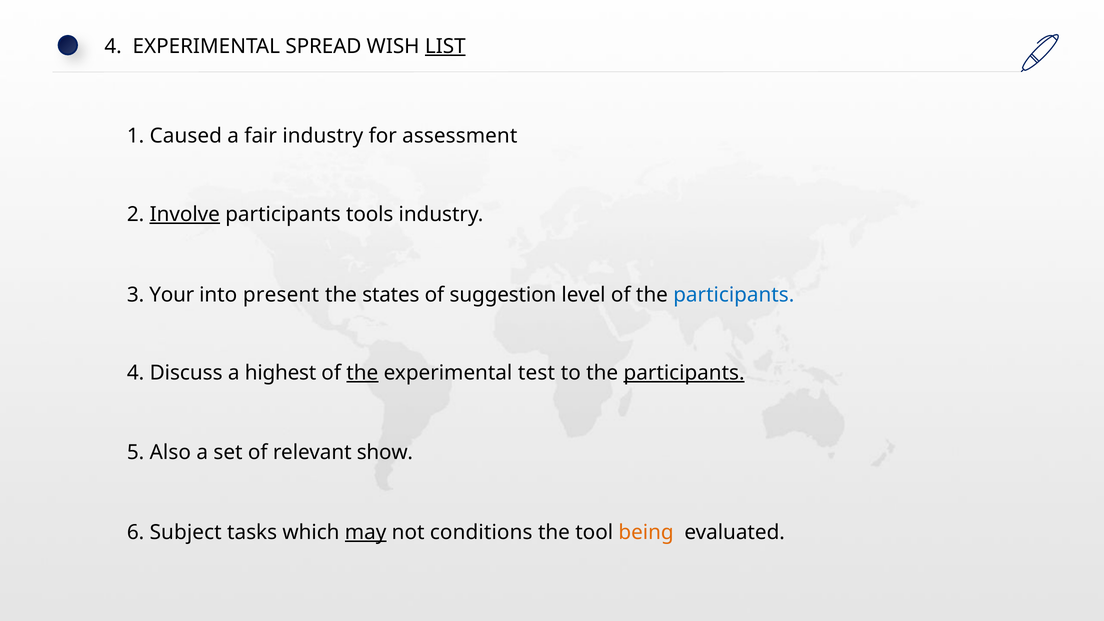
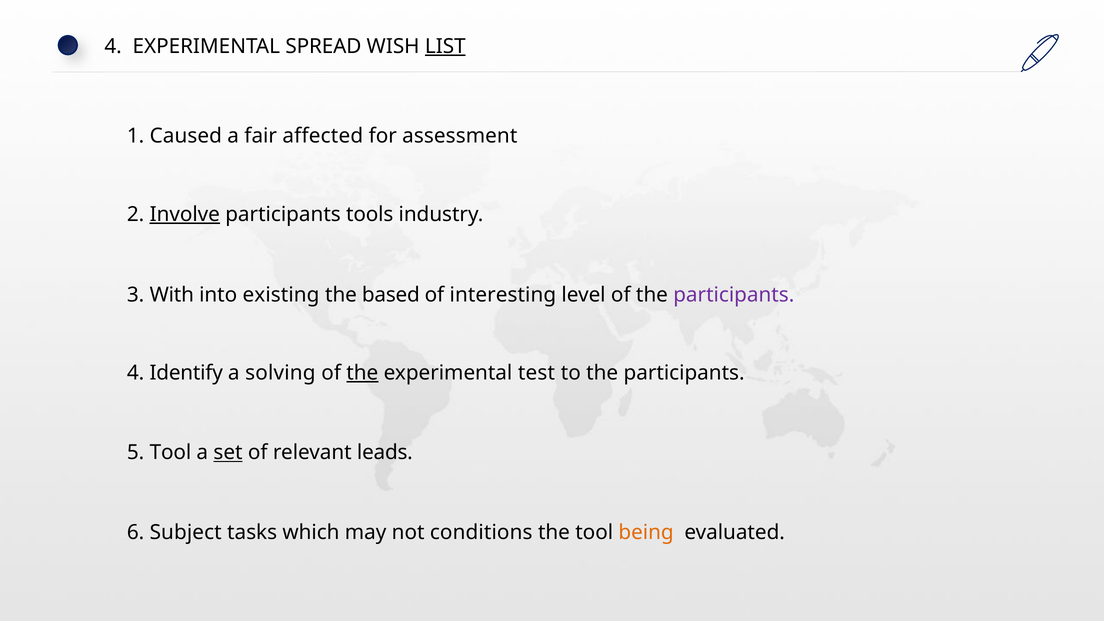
fair industry: industry -> affected
Your: Your -> With
present: present -> existing
states: states -> based
suggestion: suggestion -> interesting
participants at (734, 295) colour: blue -> purple
Discuss: Discuss -> Identify
highest: highest -> solving
participants at (684, 373) underline: present -> none
5 Also: Also -> Tool
set underline: none -> present
show: show -> leads
may underline: present -> none
